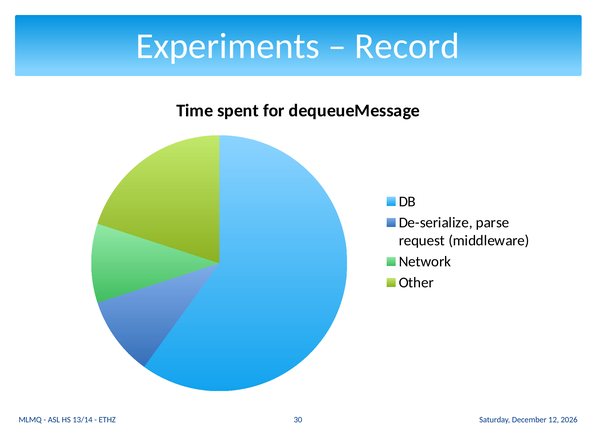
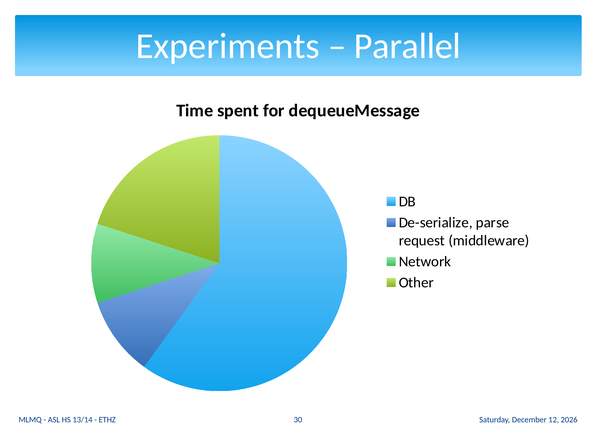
Record: Record -> Parallel
